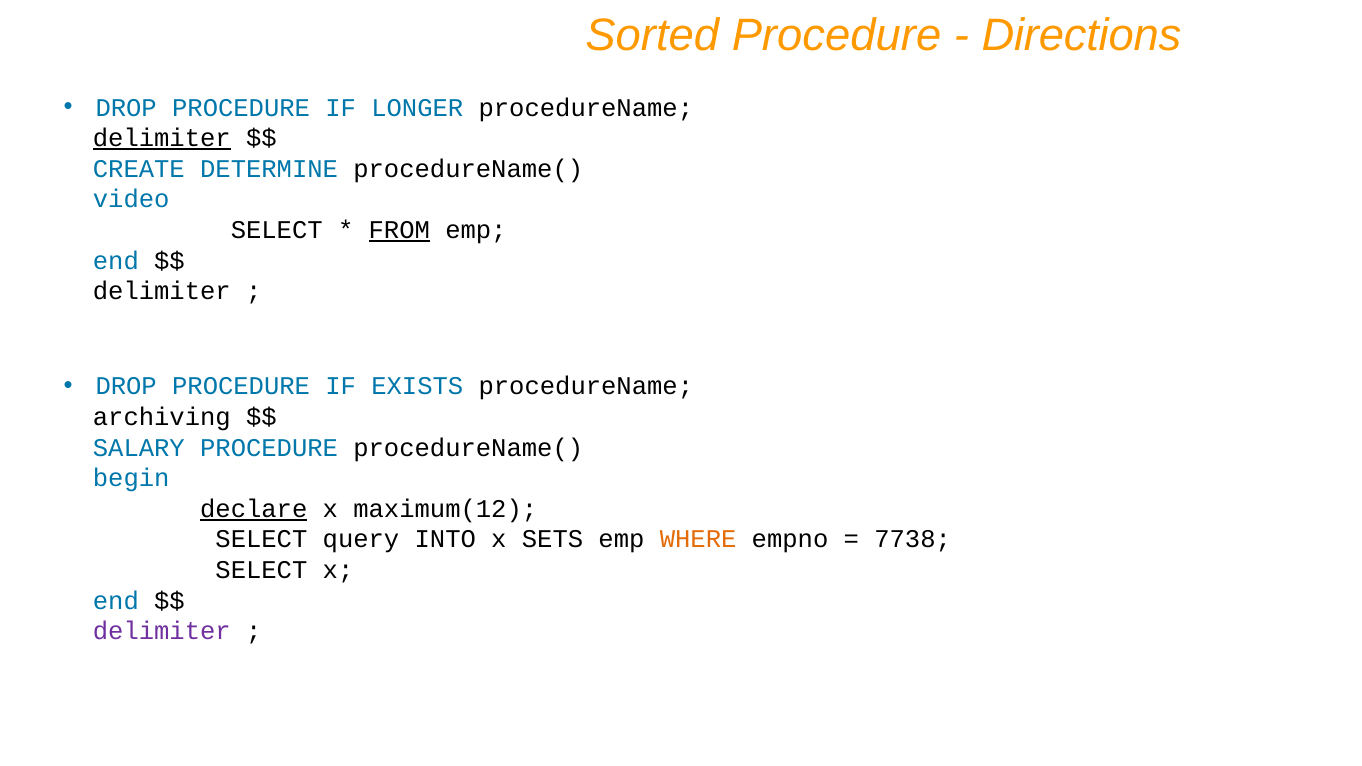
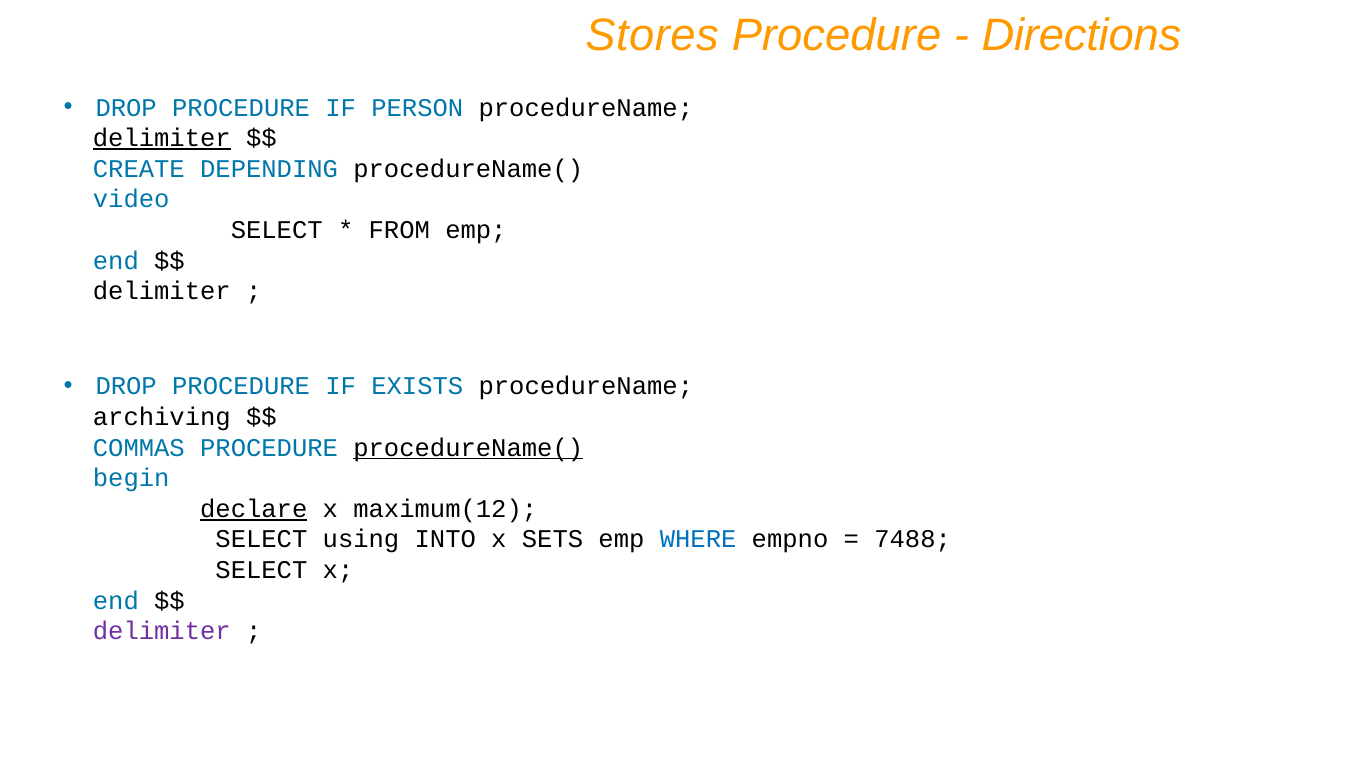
Sorted: Sorted -> Stores
LONGER: LONGER -> PERSON
DETERMINE: DETERMINE -> DEPENDING
FROM underline: present -> none
SALARY: SALARY -> COMMAS
procedureName( at (468, 448) underline: none -> present
query: query -> using
WHERE colour: orange -> blue
7738: 7738 -> 7488
